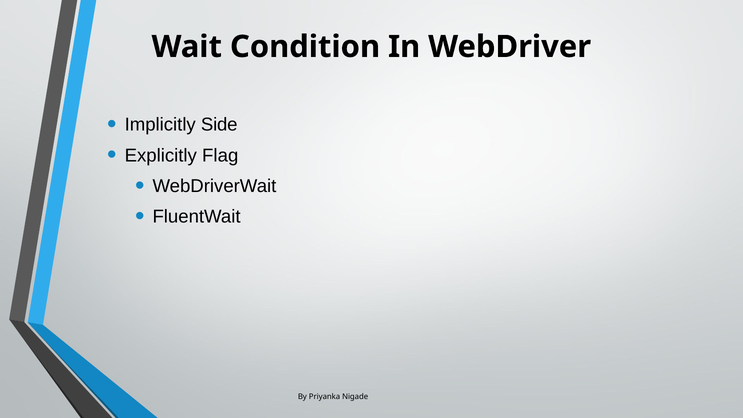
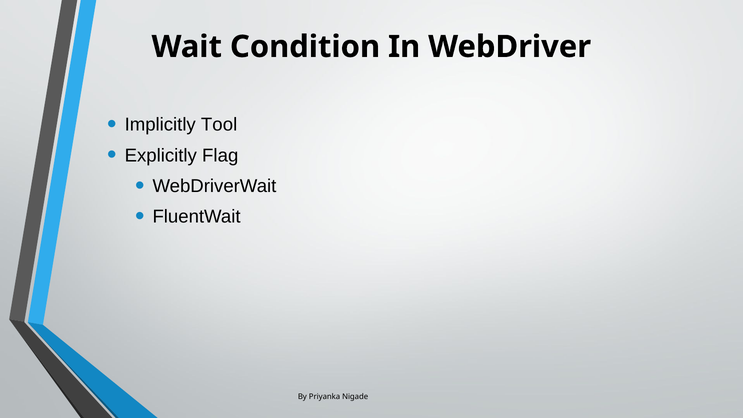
Side: Side -> Tool
